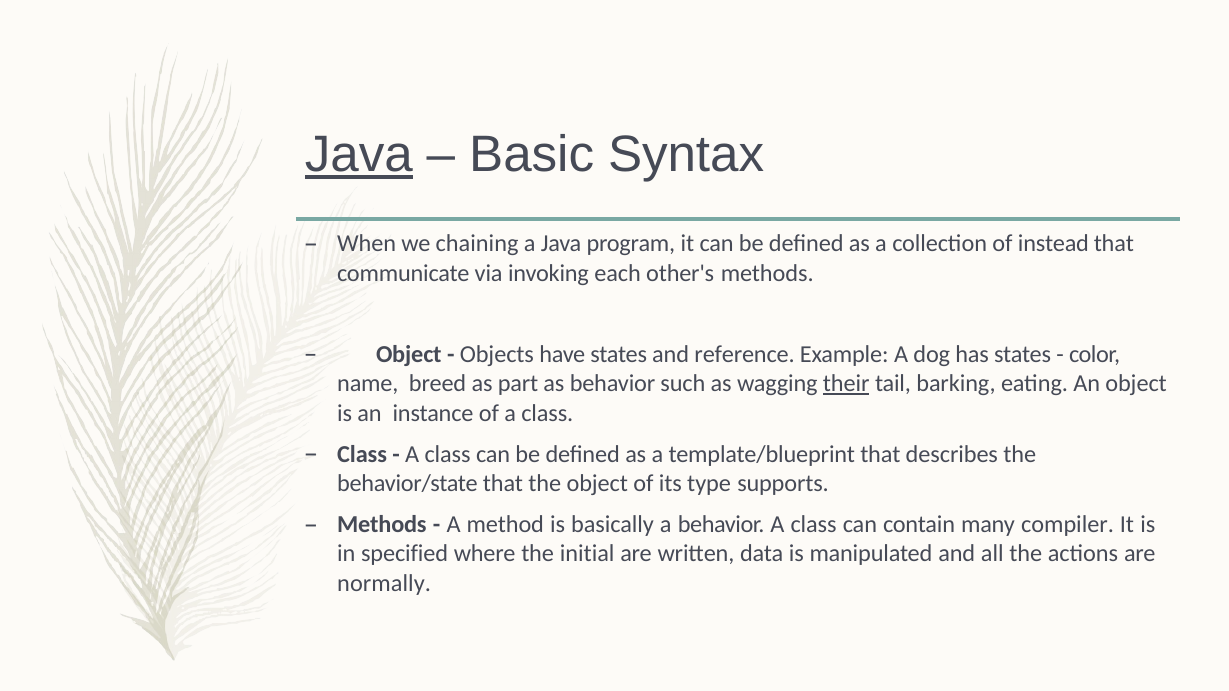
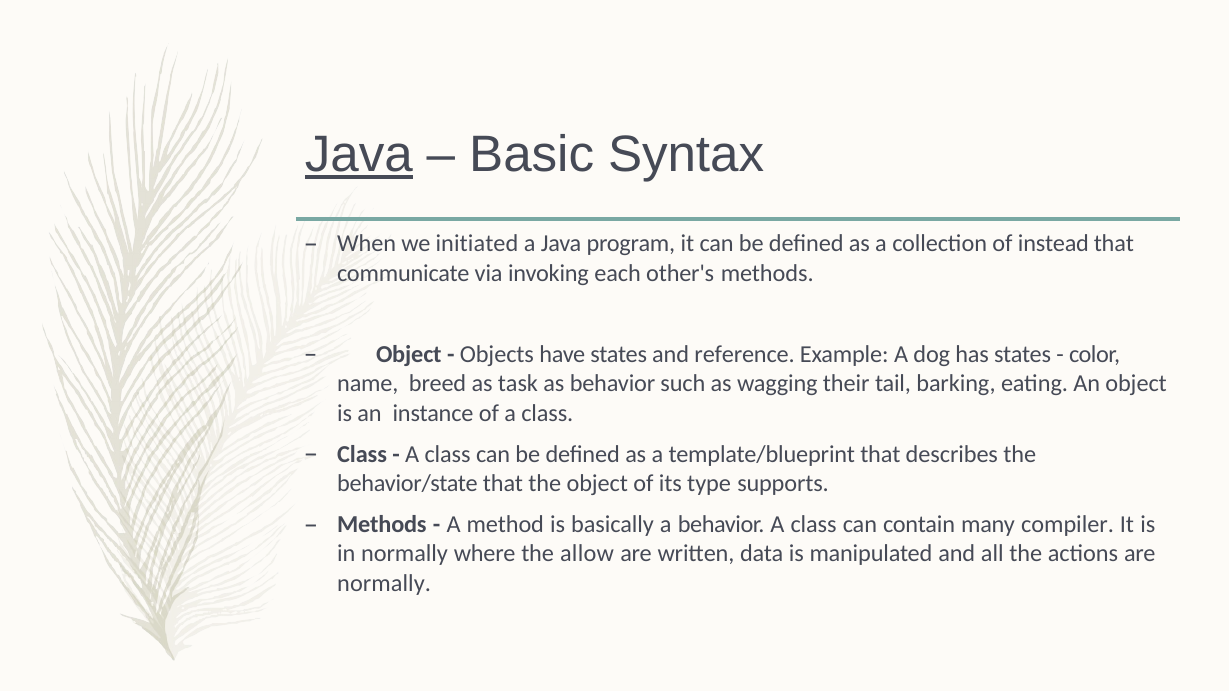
chaining: chaining -> initiated
part: part -> task
their underline: present -> none
in specified: specified -> normally
initial: initial -> allow
